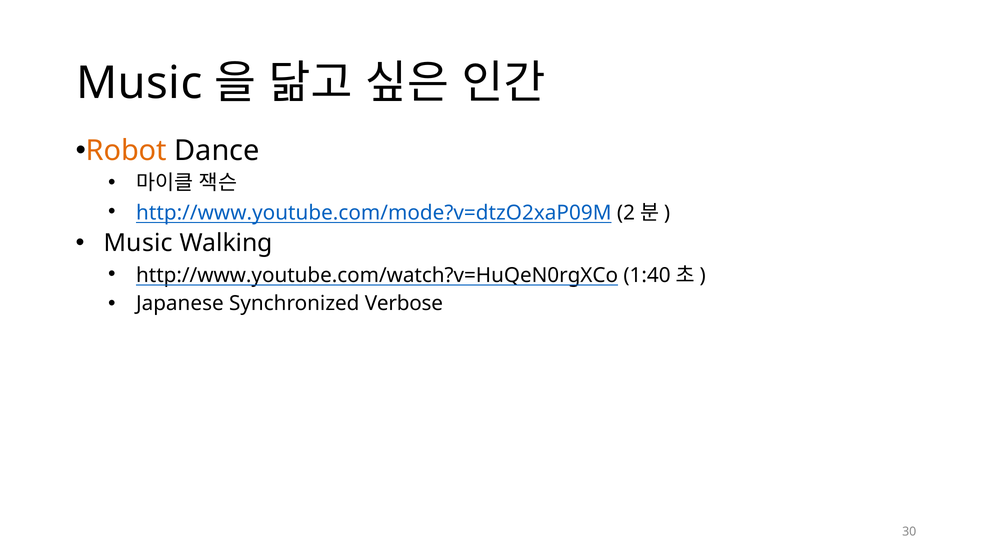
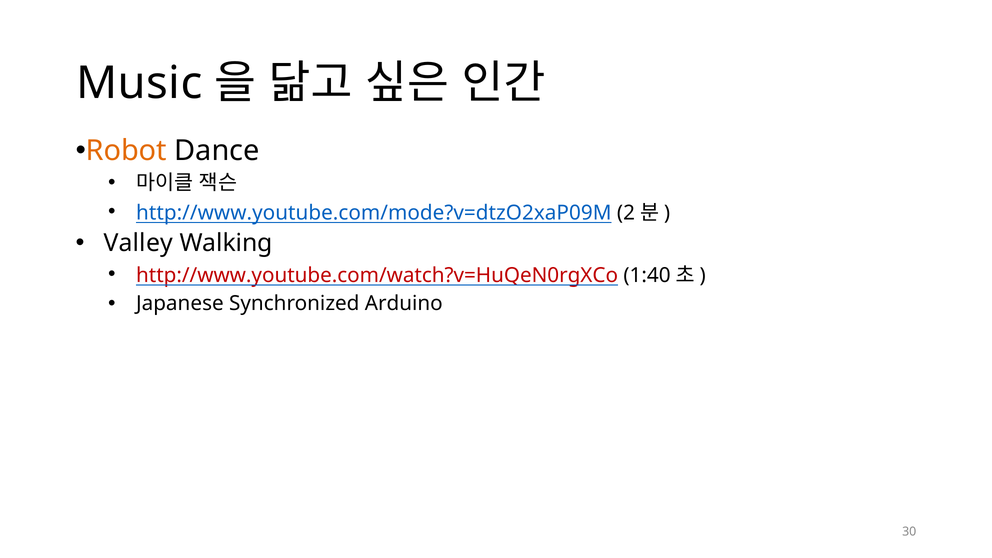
Music at (138, 243): Music -> Valley
http://www.youtube.com/watch?v=HuQeN0rgXCo colour: black -> red
Verbose: Verbose -> Arduino
